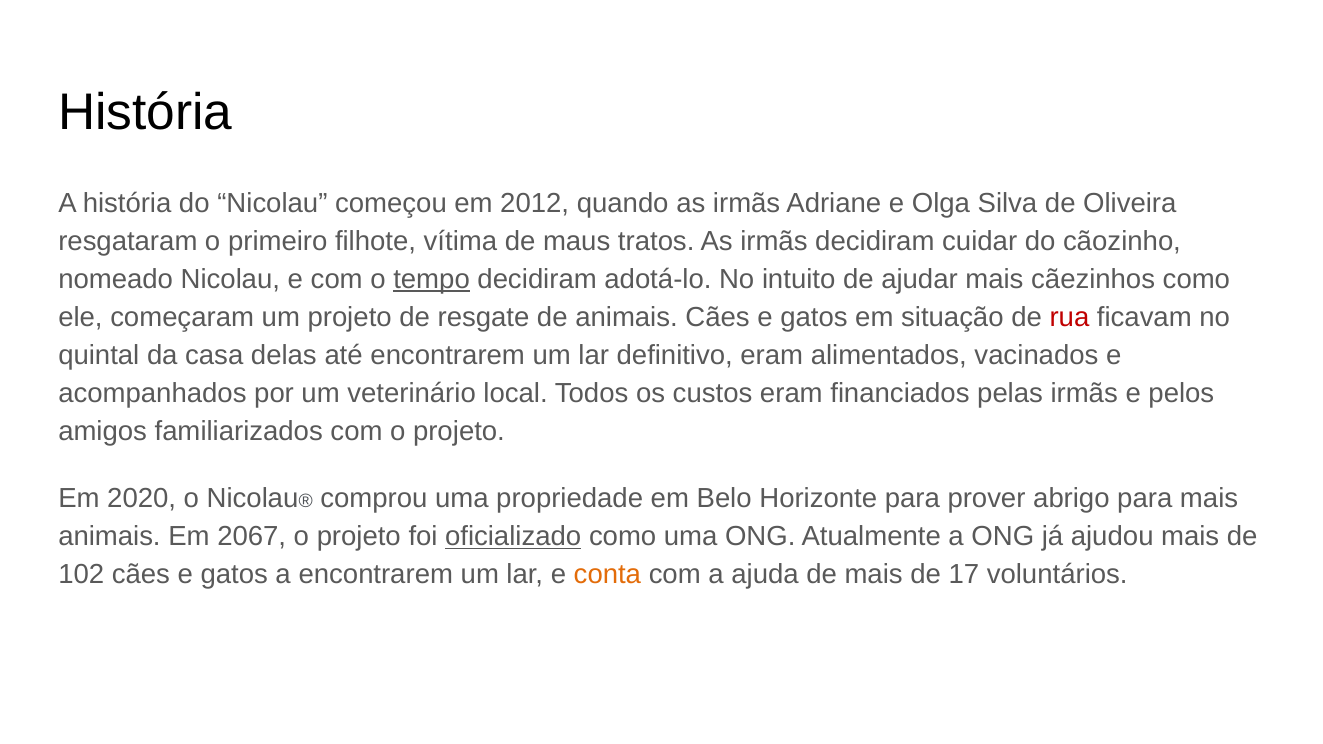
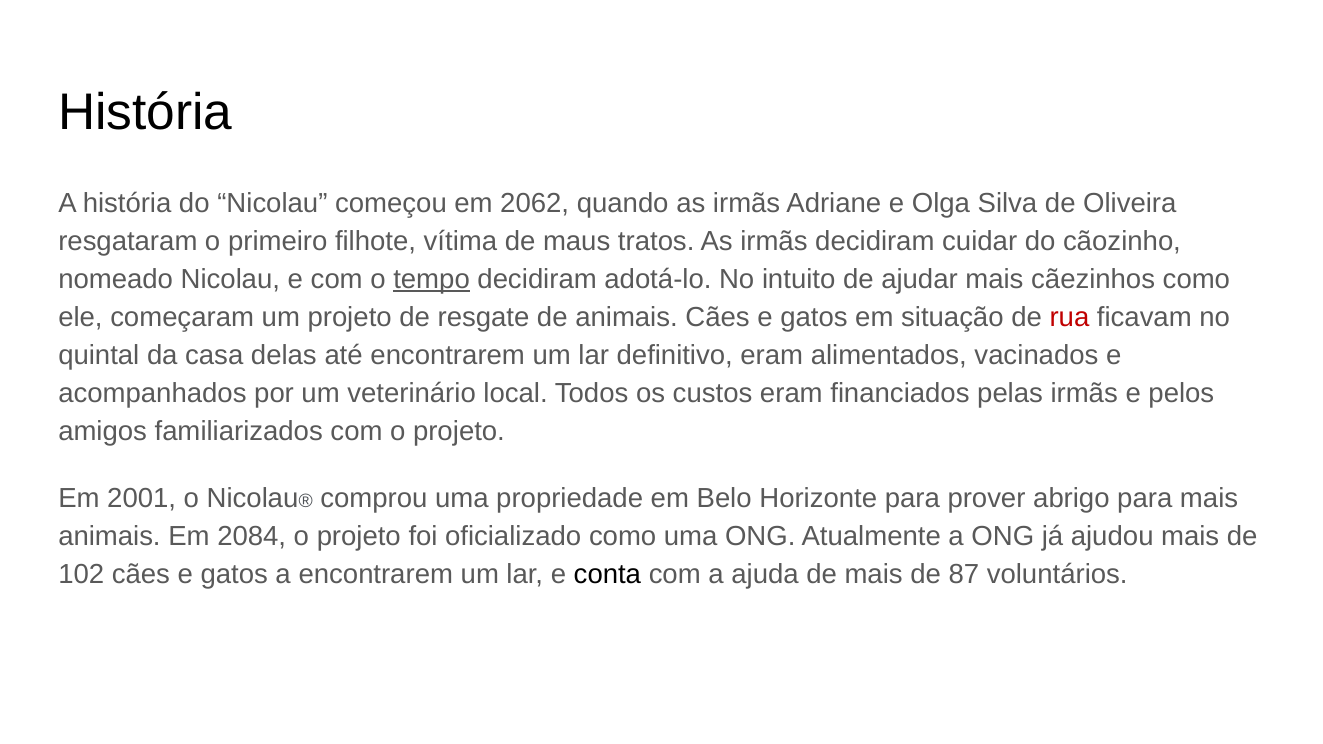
2012: 2012 -> 2062
2020: 2020 -> 2001
2067: 2067 -> 2084
oficializado underline: present -> none
conta colour: orange -> black
17: 17 -> 87
